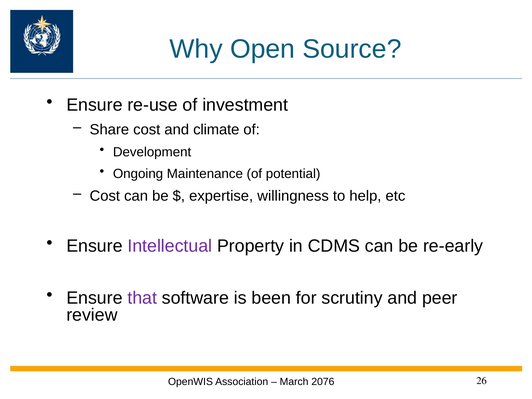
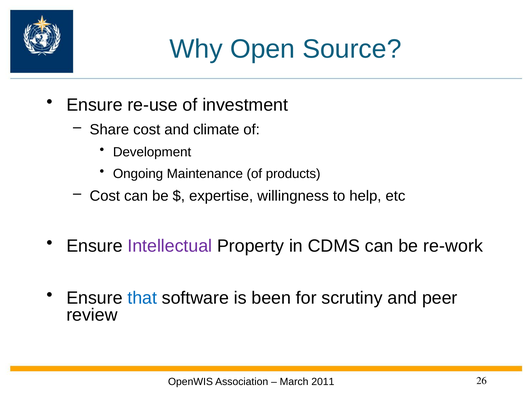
potential: potential -> products
re-early: re-early -> re-work
that colour: purple -> blue
2076: 2076 -> 2011
